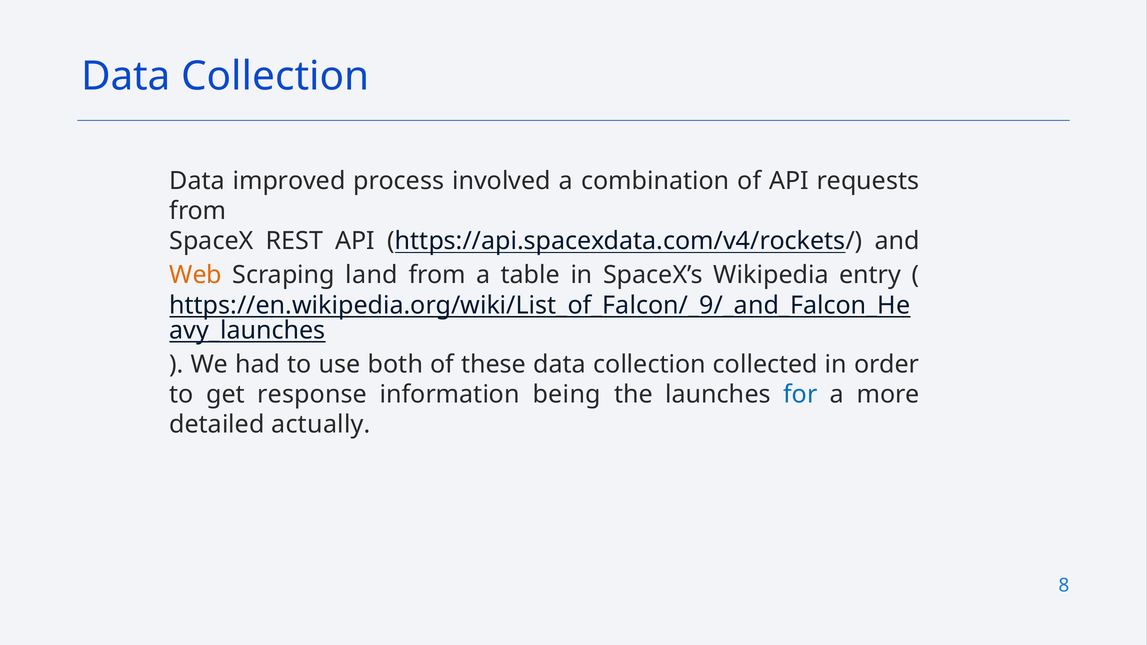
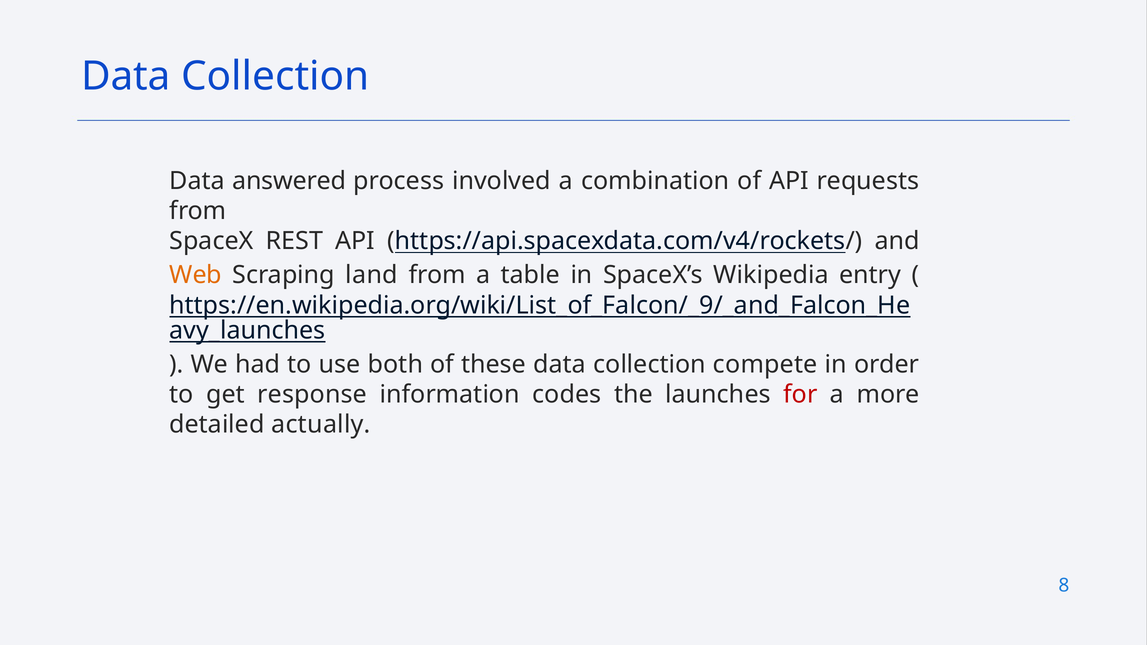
improved: improved -> answered
collected: collected -> compete
being: being -> codes
for colour: blue -> red
